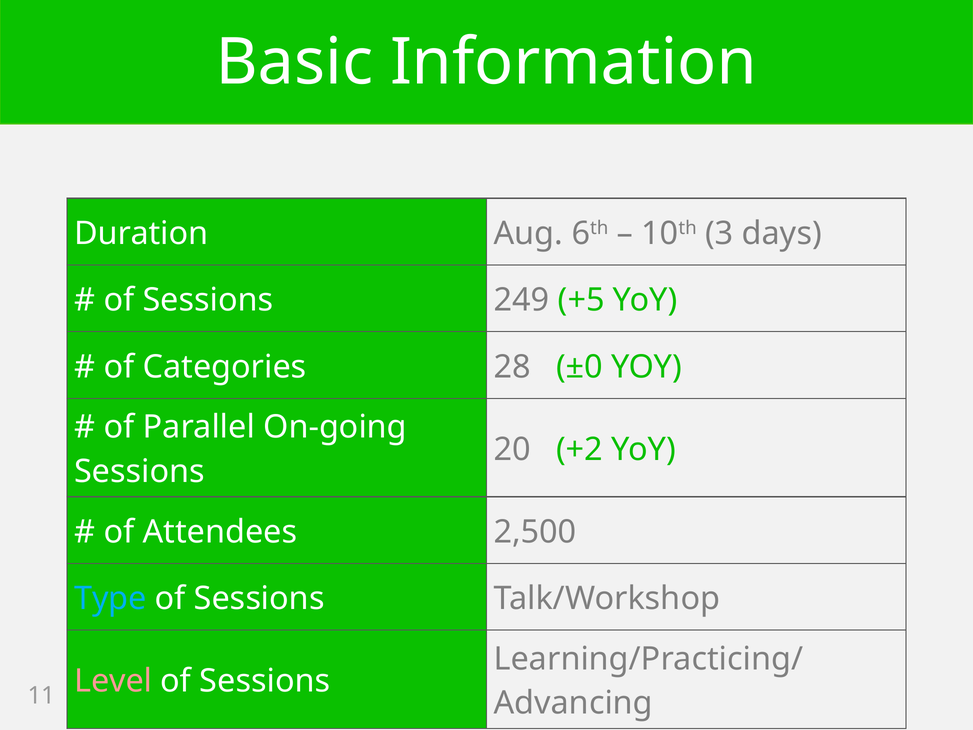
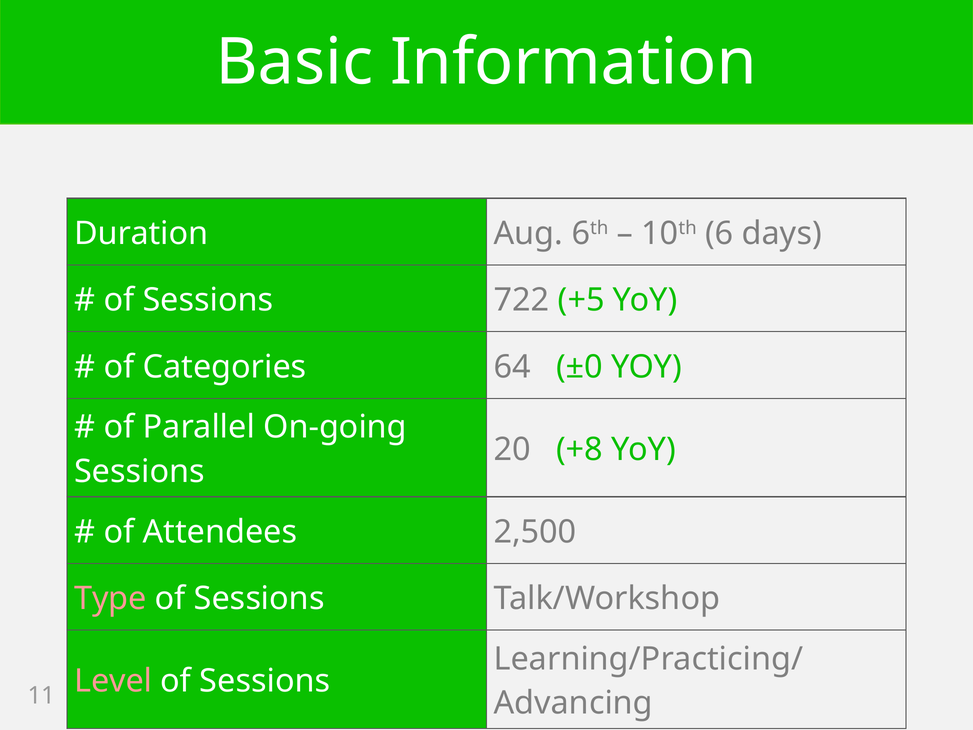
3: 3 -> 6
249: 249 -> 722
28: 28 -> 64
+2: +2 -> +8
Type colour: light blue -> pink
